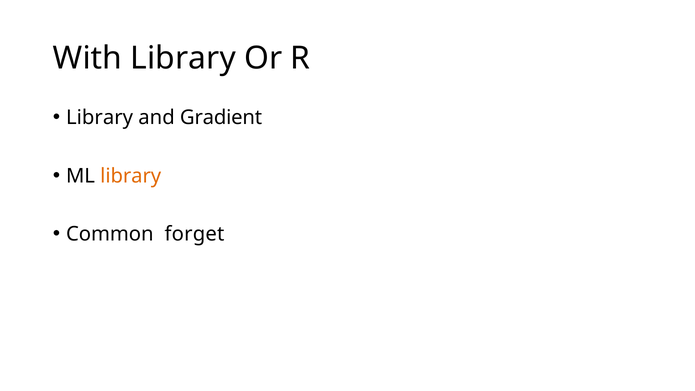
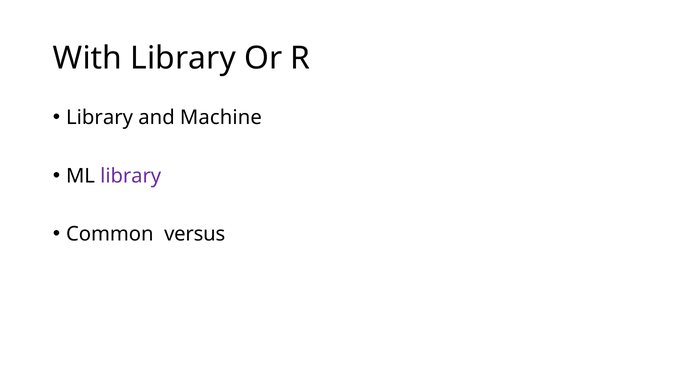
Gradient: Gradient -> Machine
library at (131, 176) colour: orange -> purple
forget: forget -> versus
